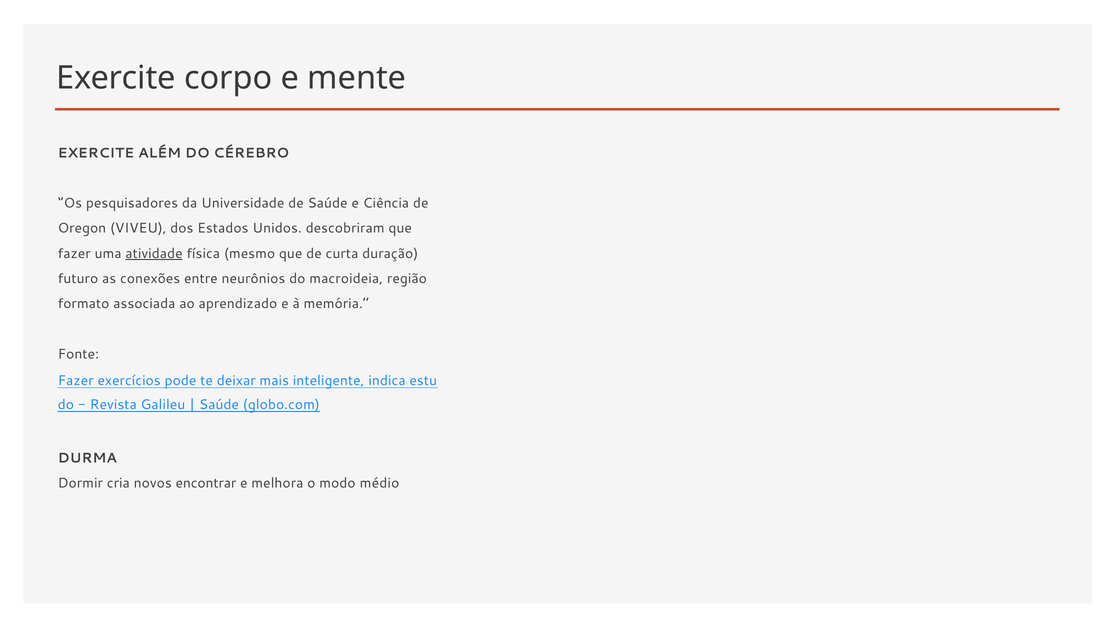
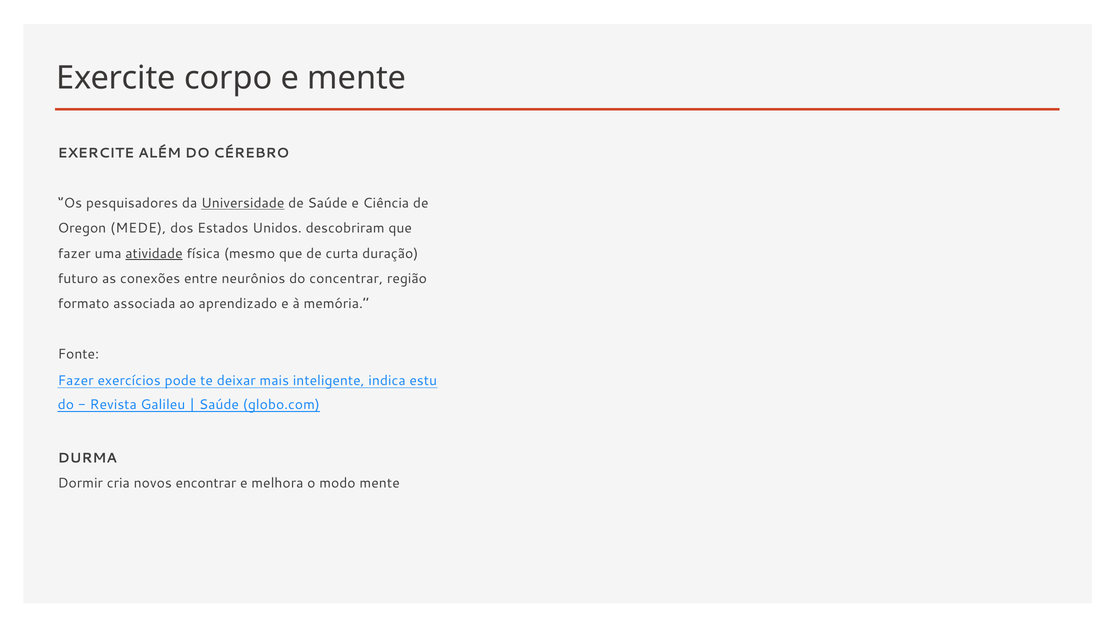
Universidade underline: none -> present
VIVEU: VIVEU -> MEDE
macroideia: macroideia -> concentrar
modo médio: médio -> mente
